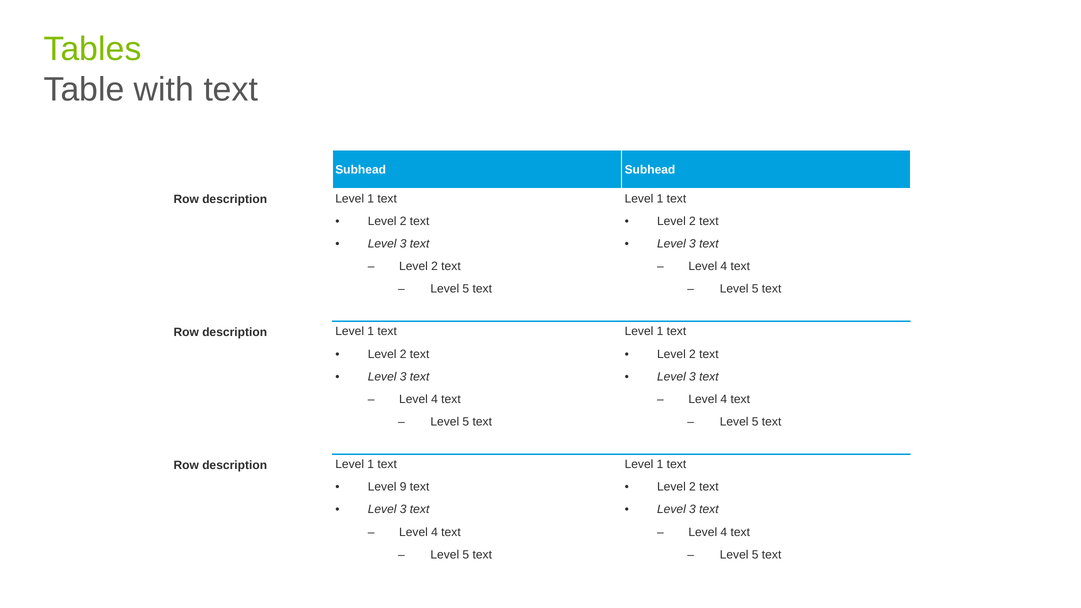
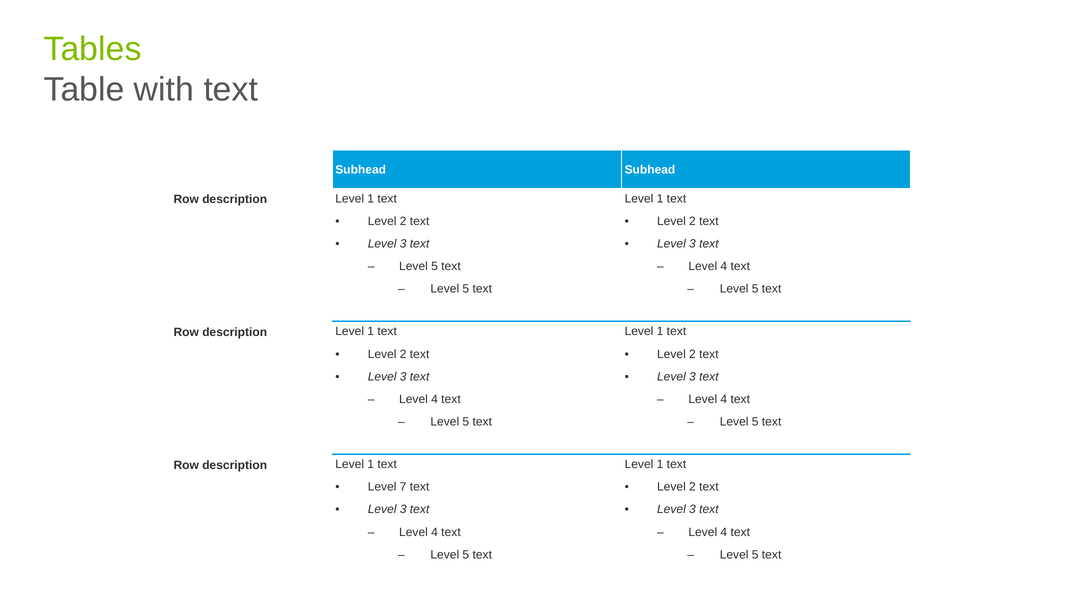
2 at (434, 266): 2 -> 5
9: 9 -> 7
